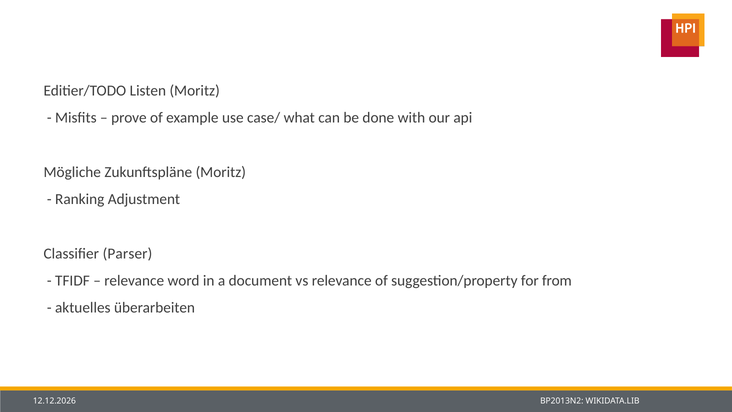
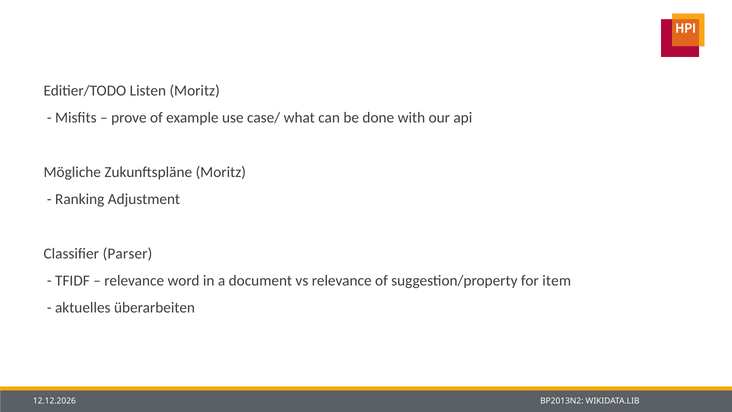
from: from -> item
